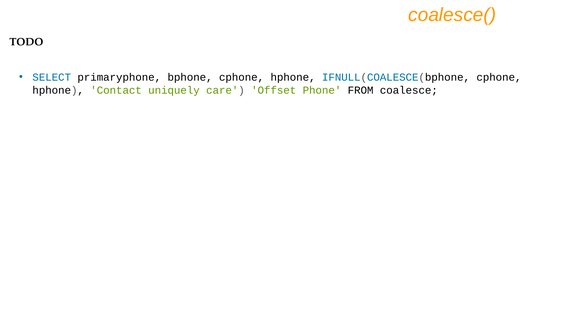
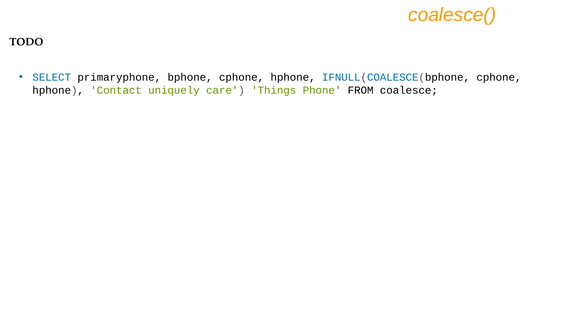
Offset: Offset -> Things
